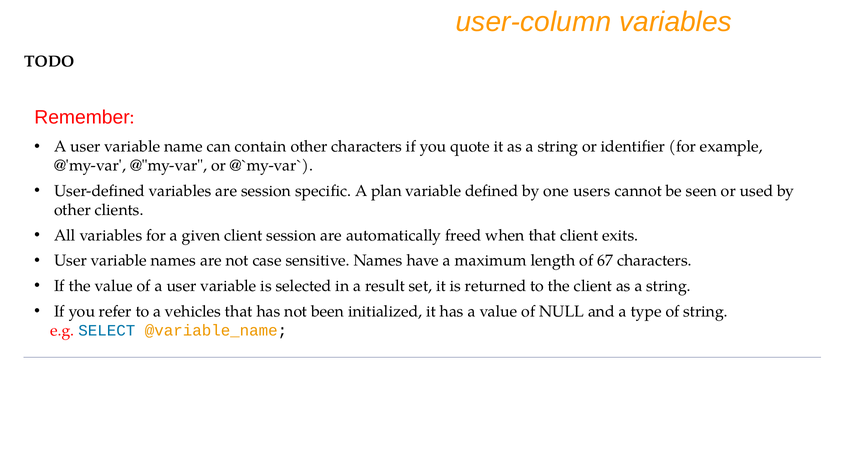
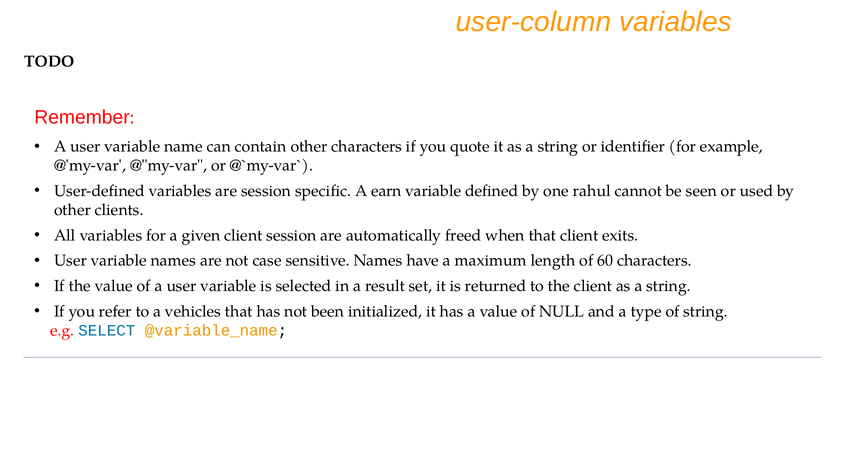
plan: plan -> earn
users: users -> rahul
67: 67 -> 60
